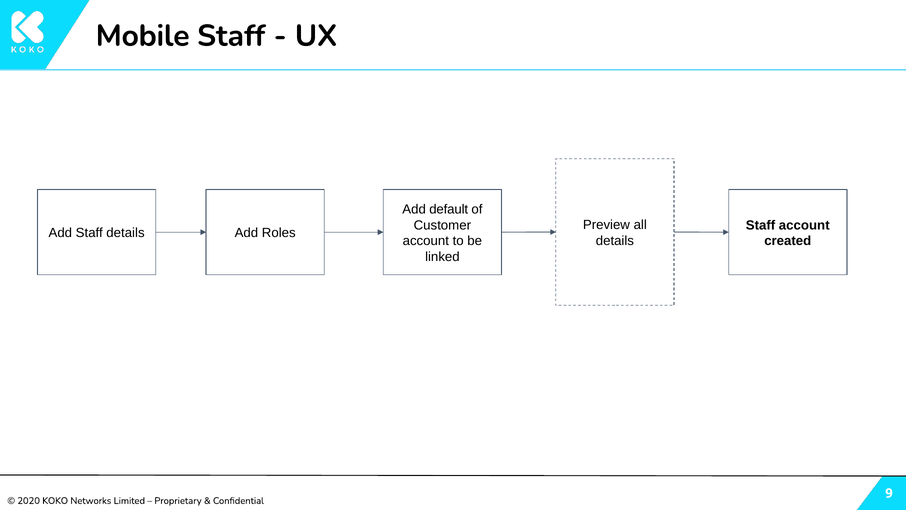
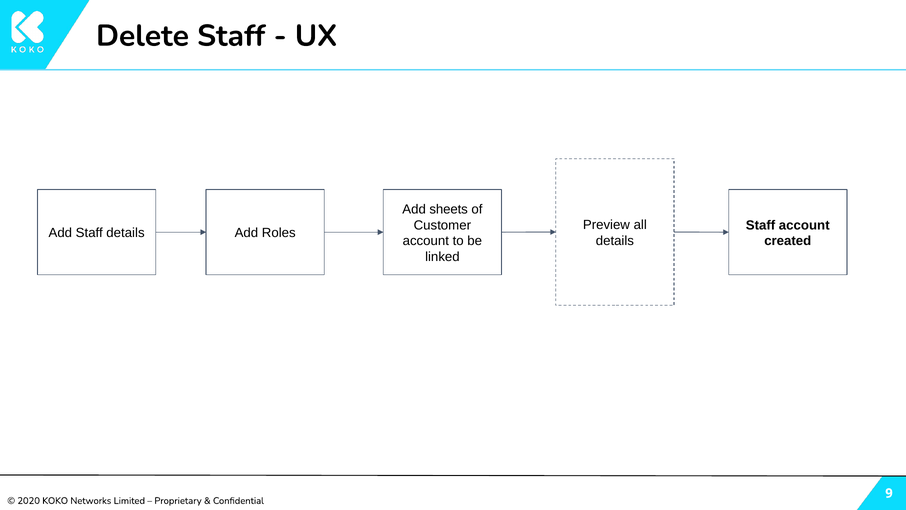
Mobile: Mobile -> Delete
default: default -> sheets
